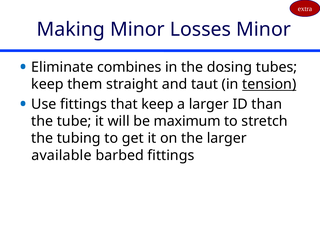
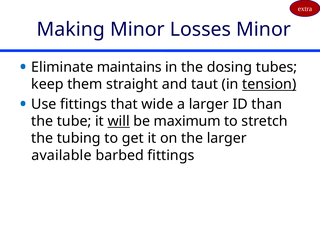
combines: combines -> maintains
that keep: keep -> wide
will underline: none -> present
